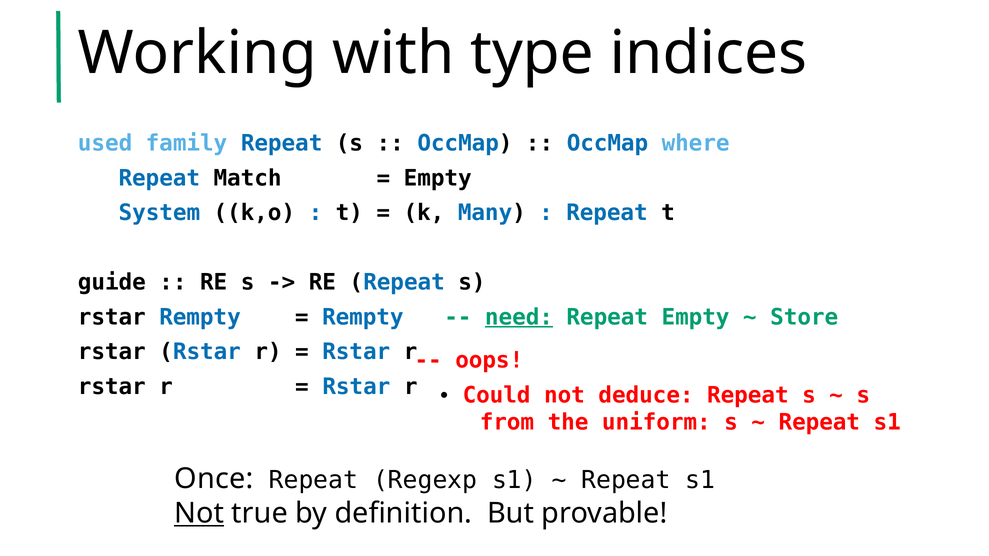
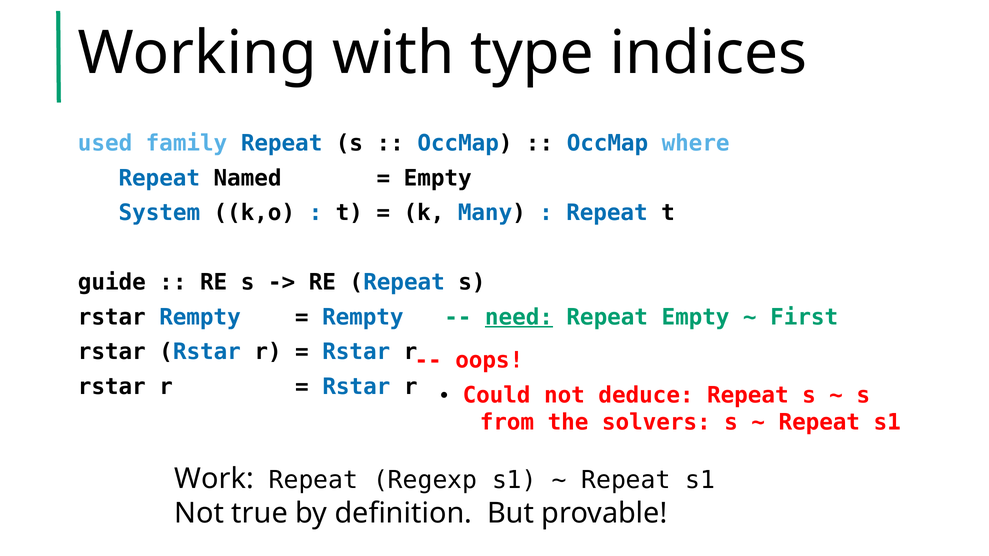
Match: Match -> Named
Store: Store -> First
uniform: uniform -> solvers
Once: Once -> Work
Not at (199, 514) underline: present -> none
